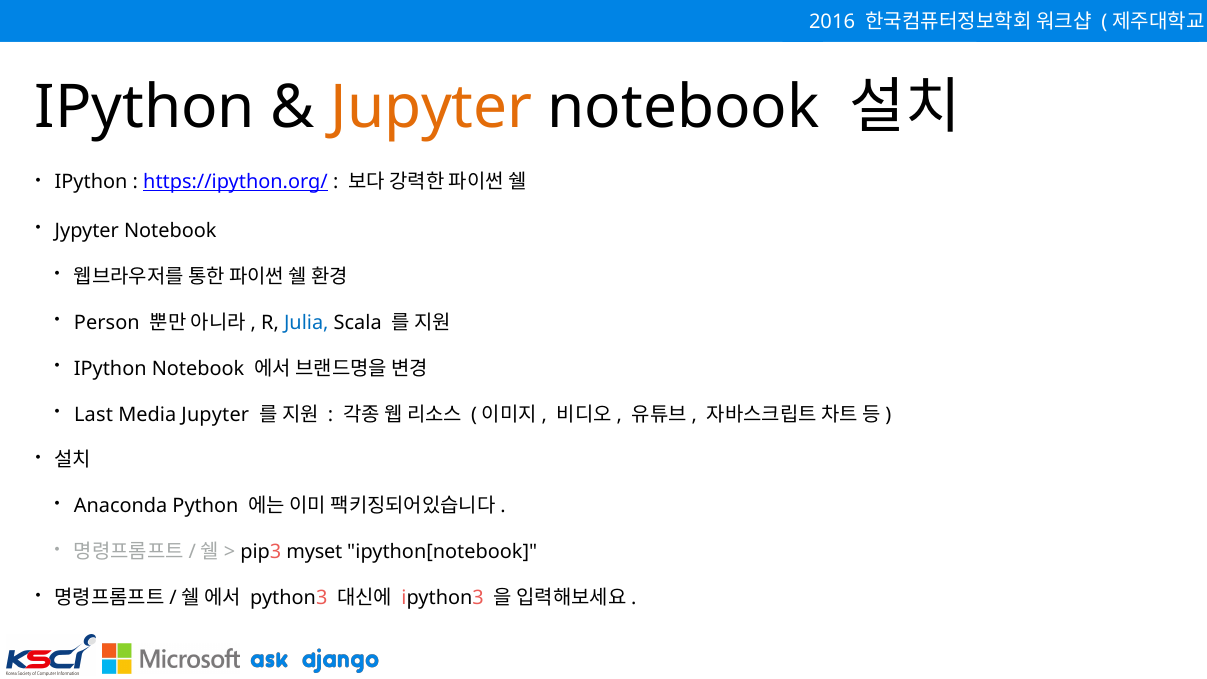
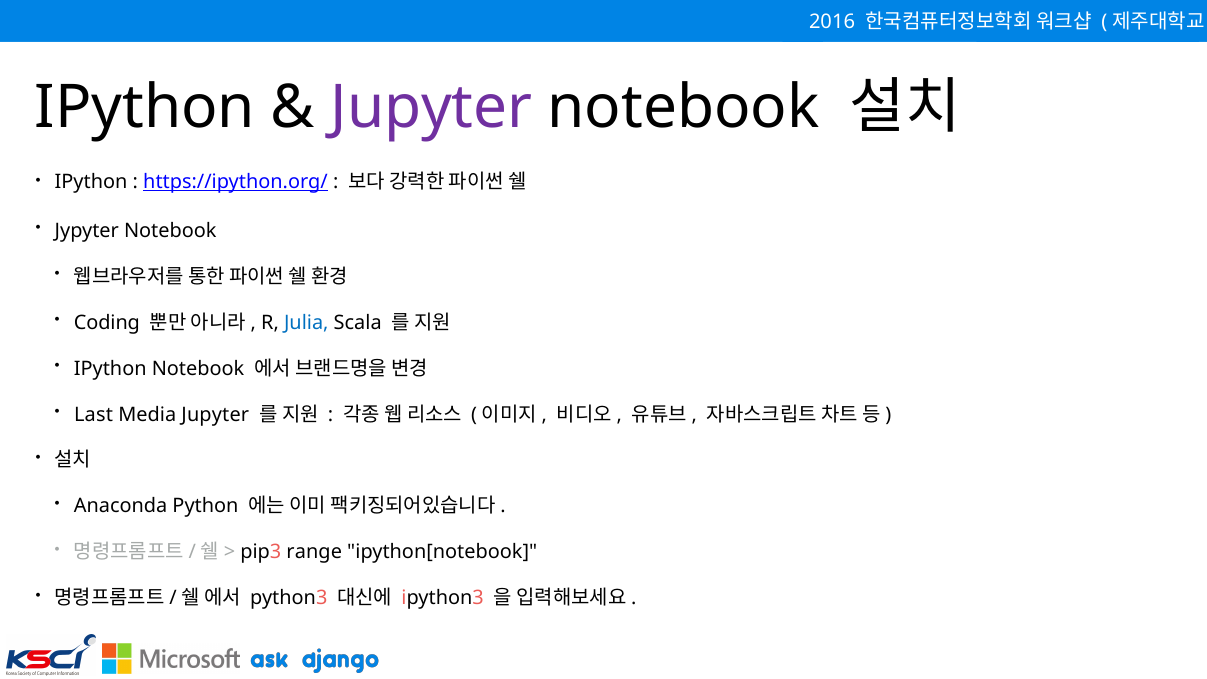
Jupyter at (432, 108) colour: orange -> purple
Person: Person -> Coding
myset: myset -> range
